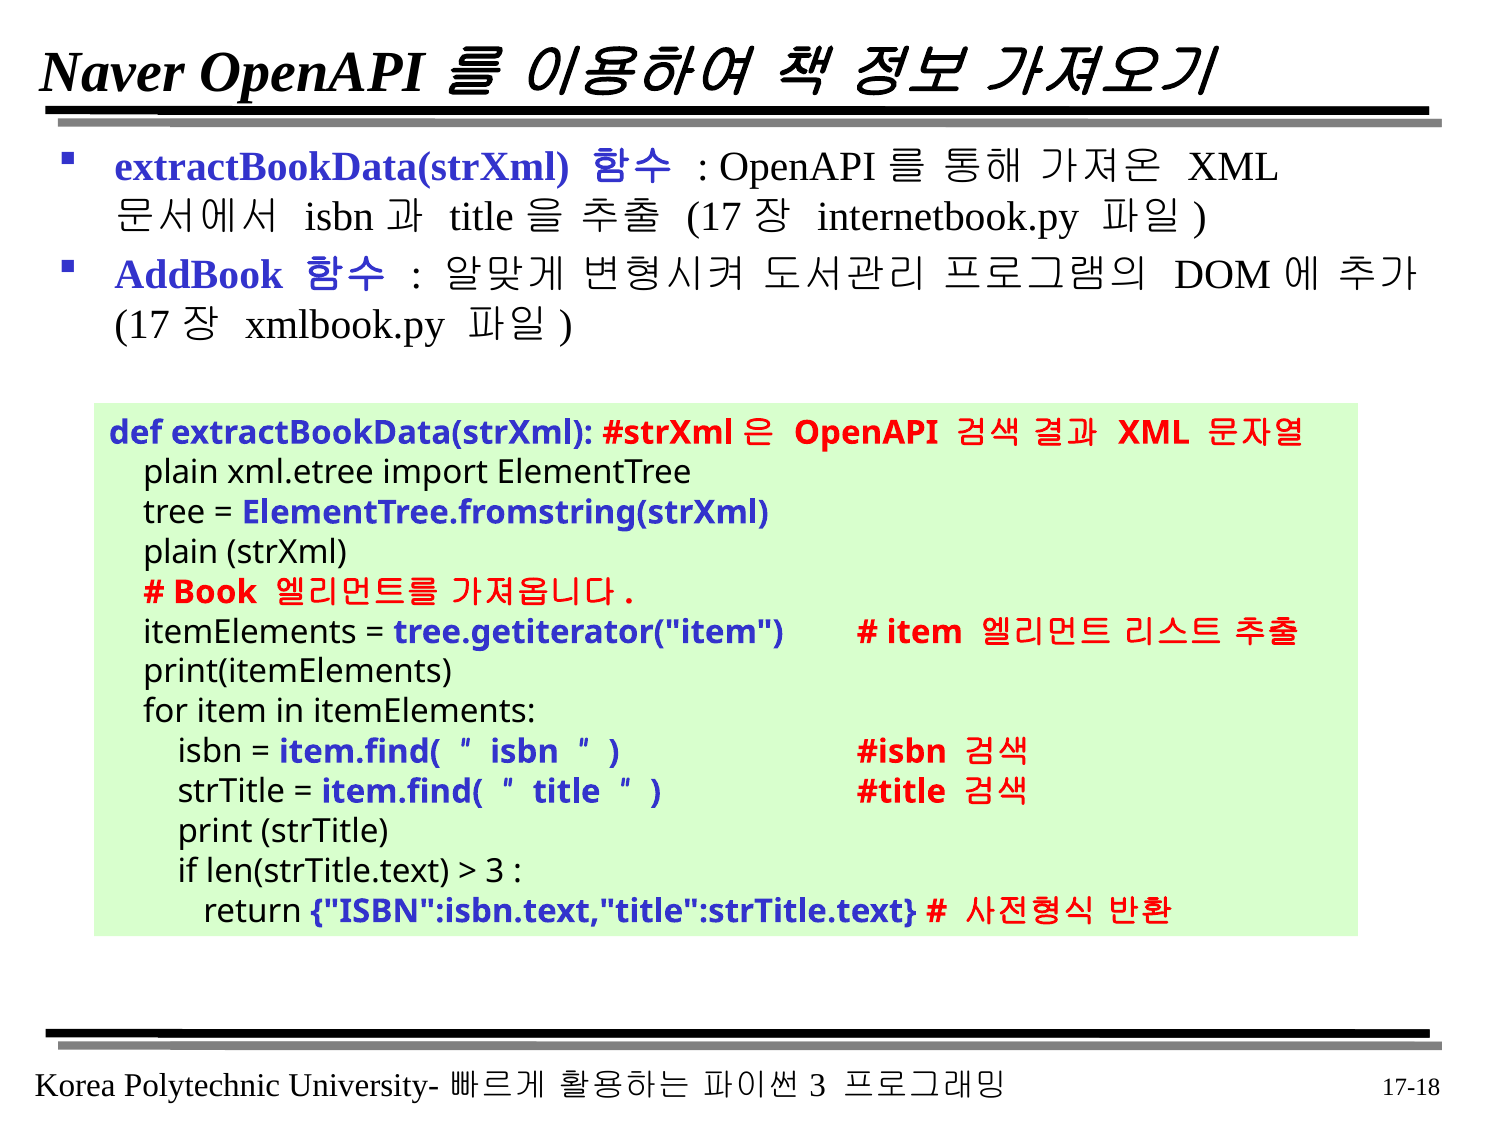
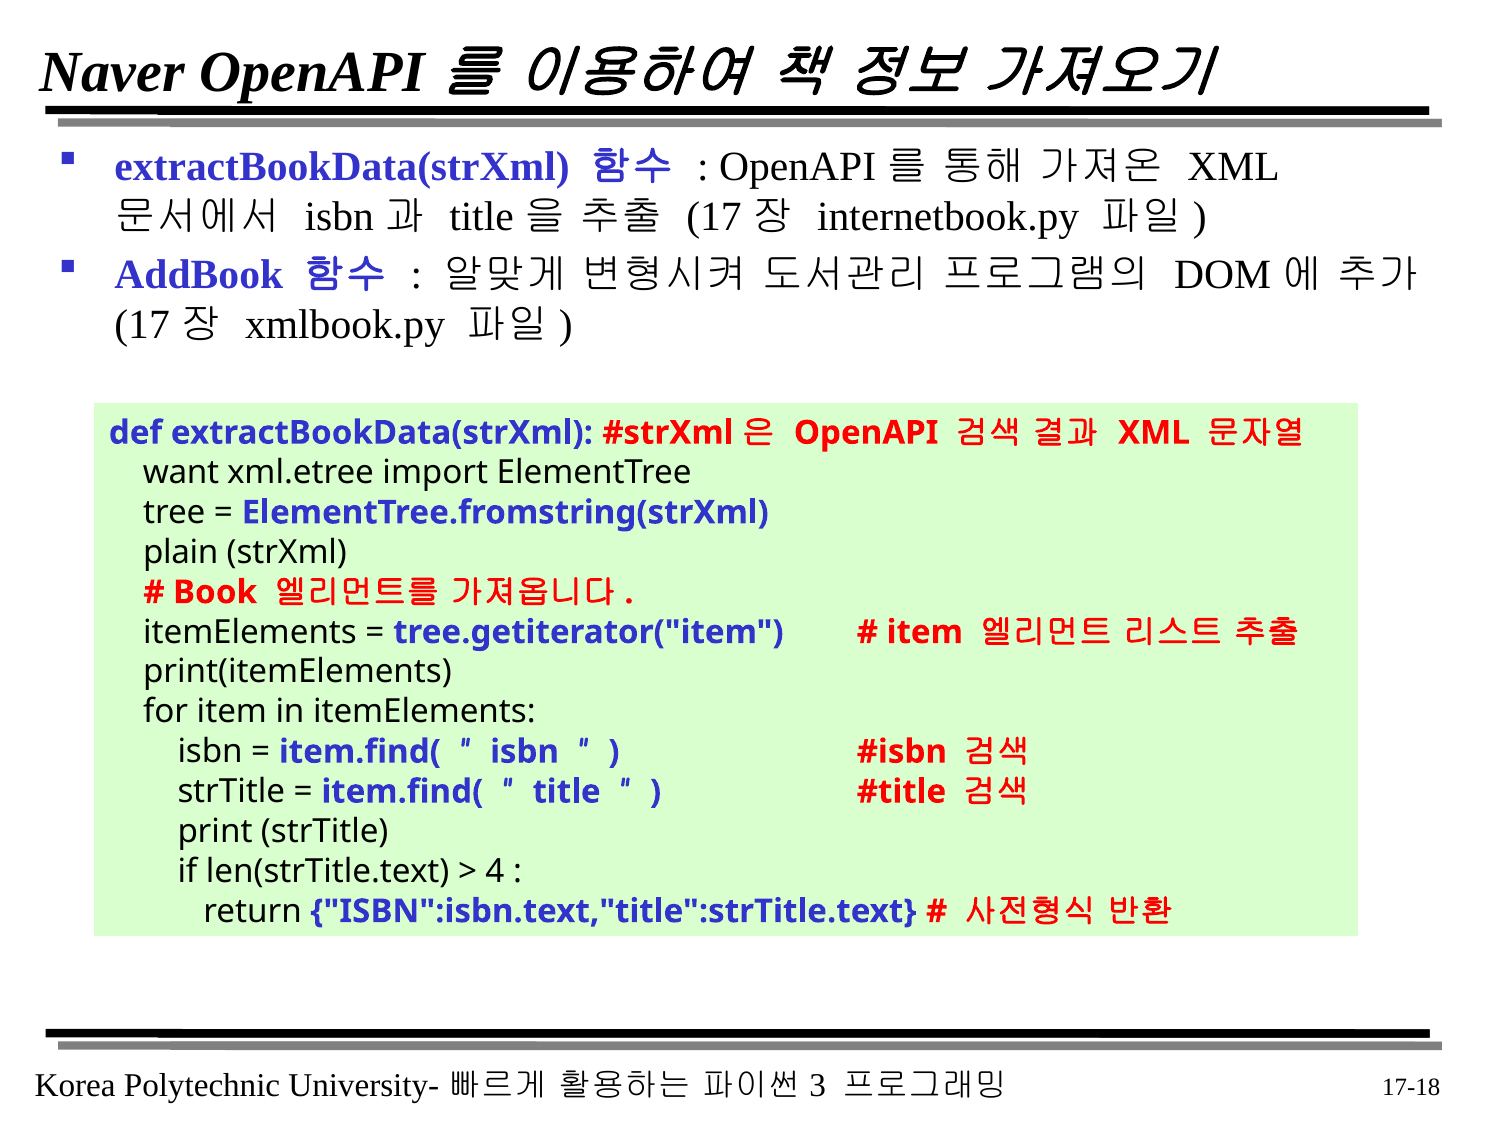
plain at (181, 473): plain -> want
3: 3 -> 4
